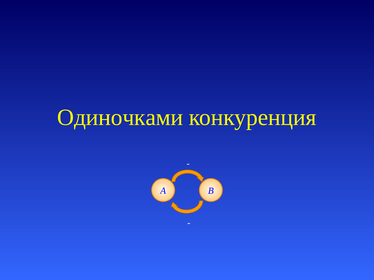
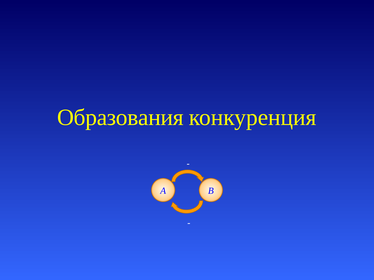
Одиночками: Одиночками -> Образования
